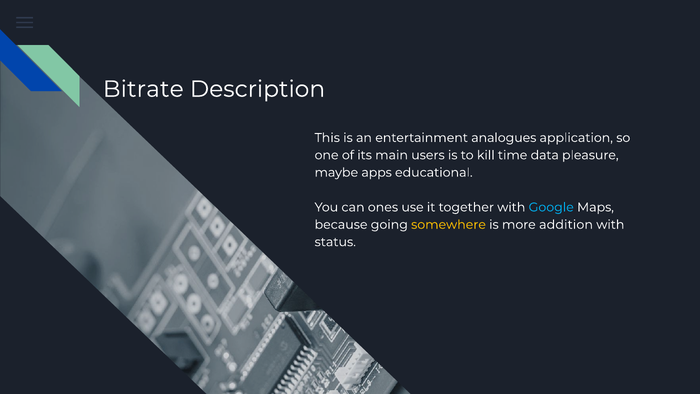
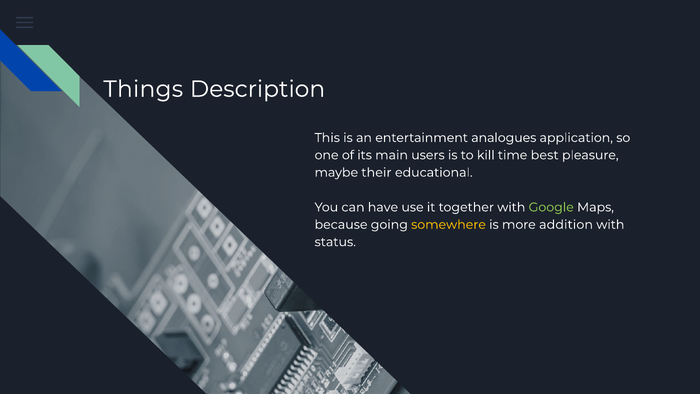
Bitrate: Bitrate -> Things
data: data -> best
apps: apps -> their
ones: ones -> have
Google colour: light blue -> light green
